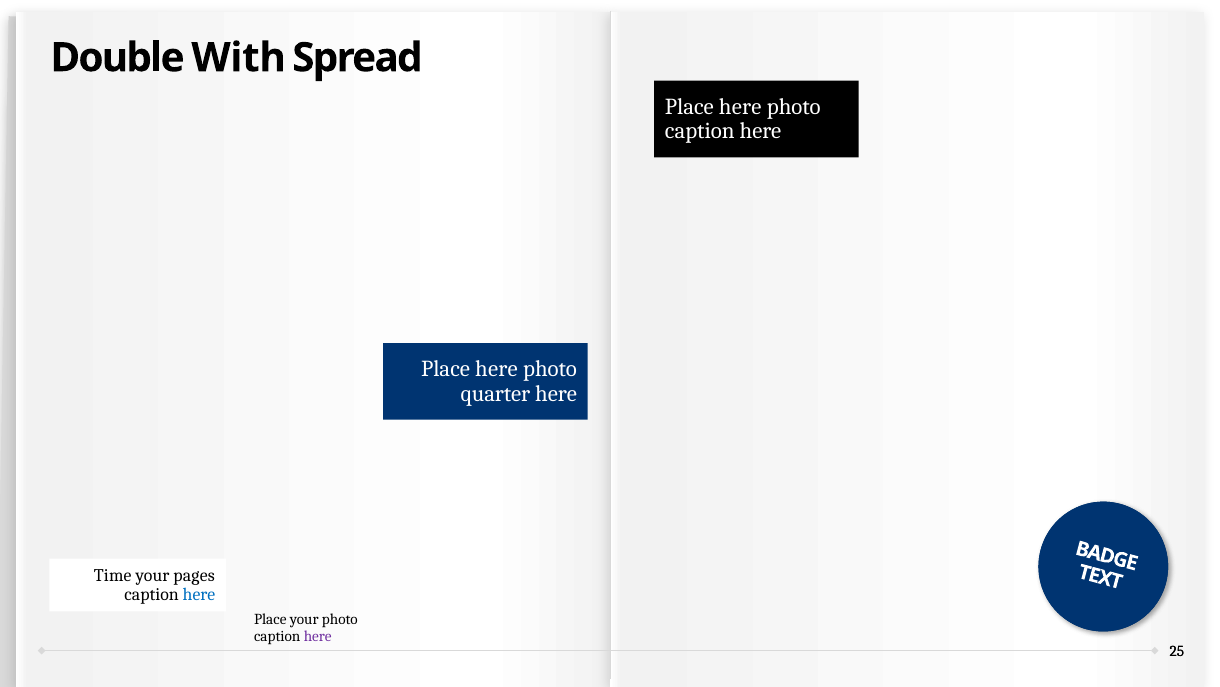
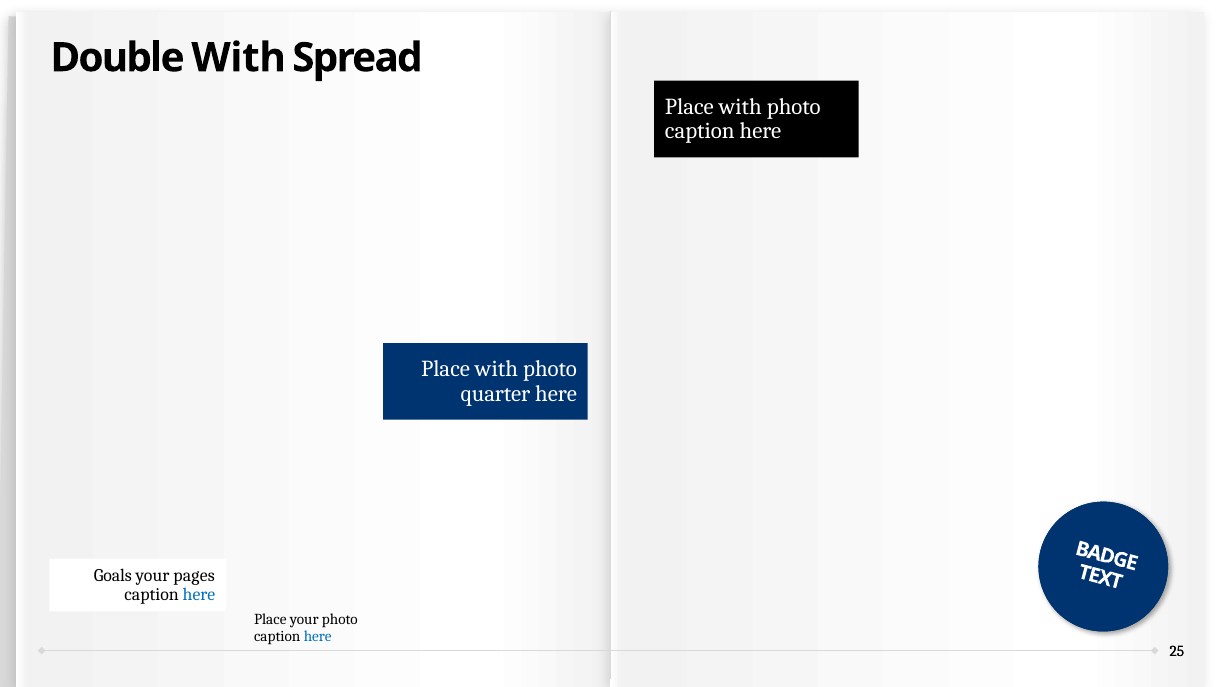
here at (740, 106): here -> with
here at (496, 368): here -> with
Time: Time -> Goals
here at (318, 635) colour: purple -> blue
